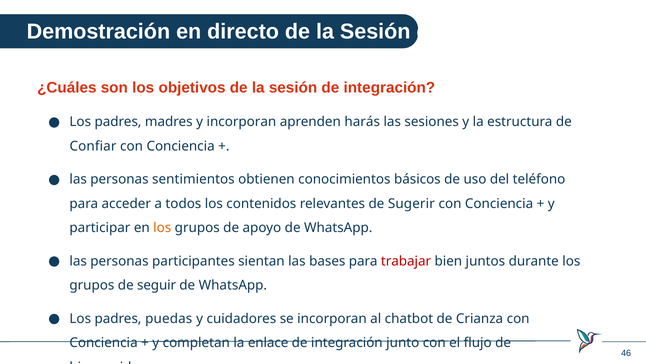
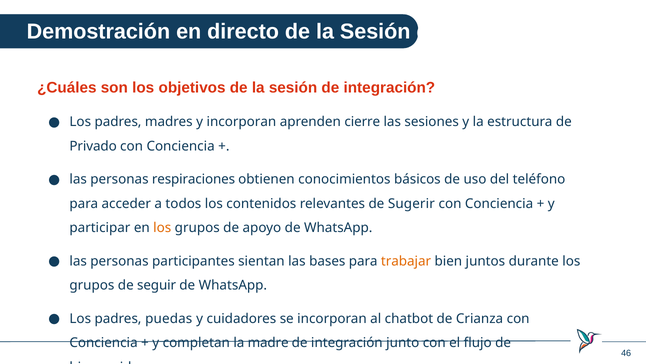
harás: harás -> cierre
Confiar: Confiar -> Privado
sentimientos: sentimientos -> respiraciones
trabajar colour: red -> orange
enlace: enlace -> madre
